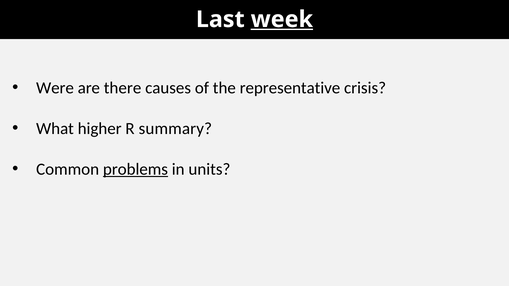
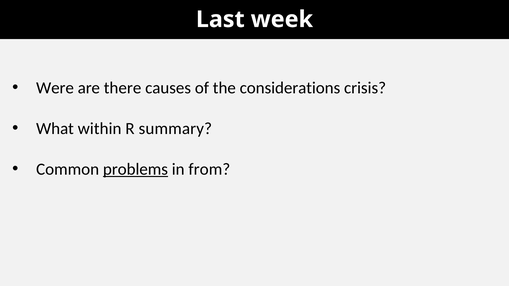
week underline: present -> none
representative: representative -> considerations
higher: higher -> within
units: units -> from
